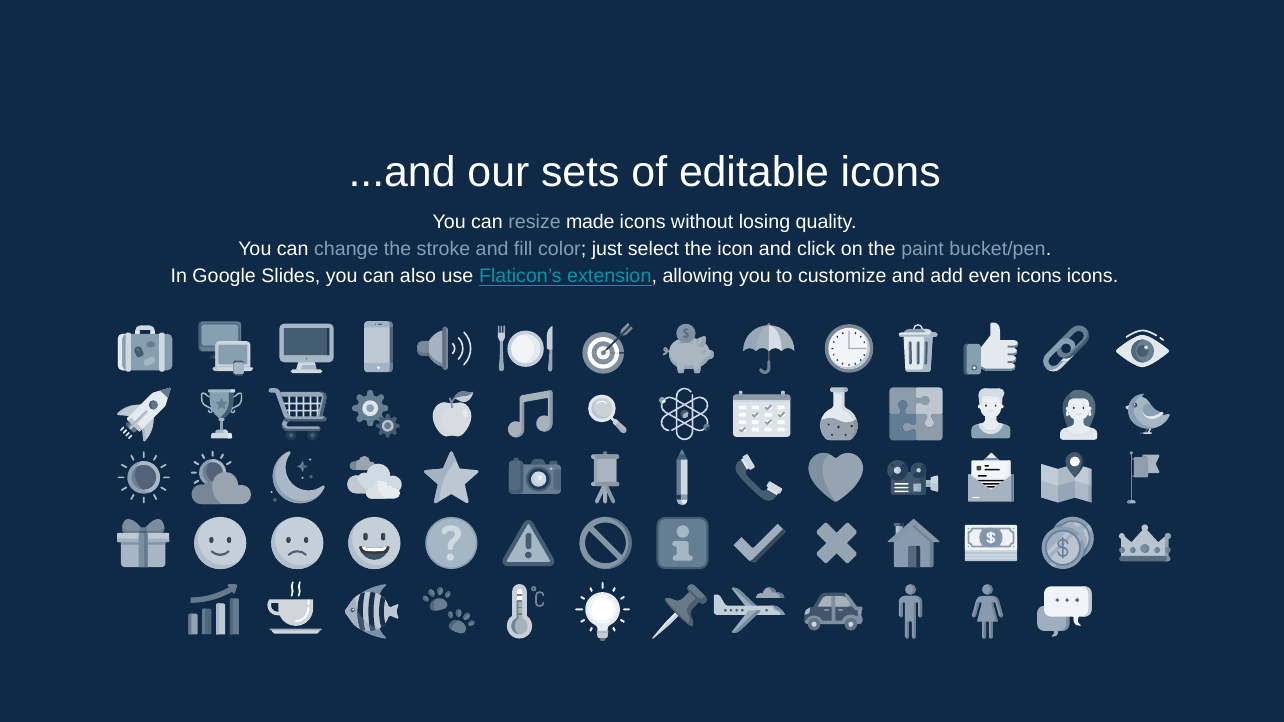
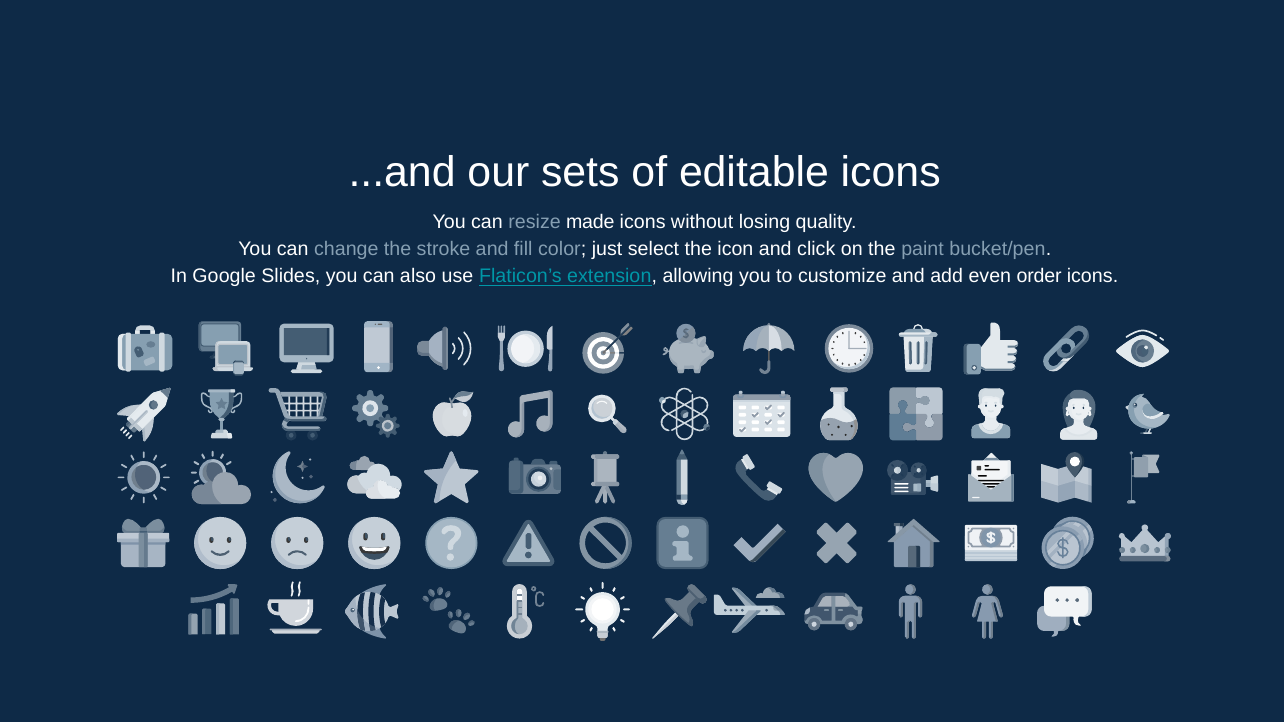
even icons: icons -> order
